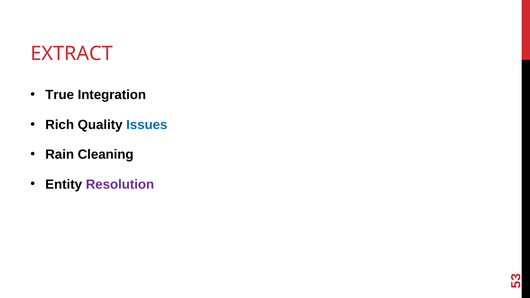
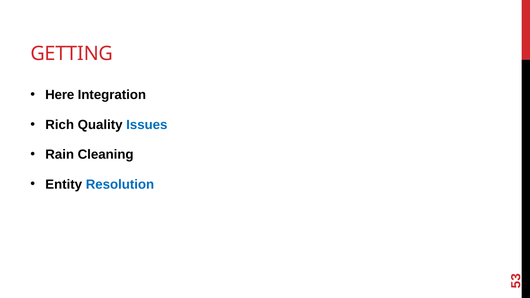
EXTRACT: EXTRACT -> GETTING
True: True -> Here
Resolution colour: purple -> blue
